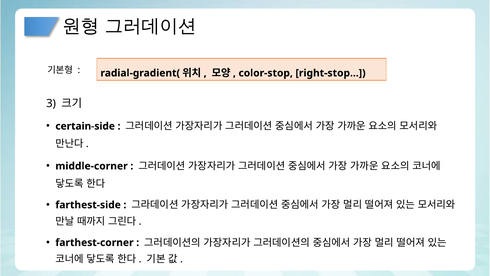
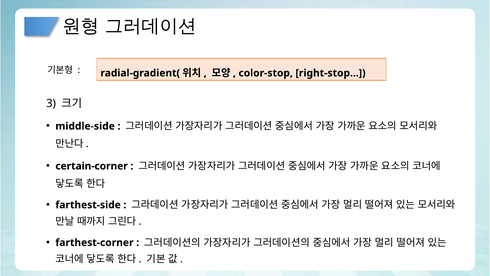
certain-side: certain-side -> middle-side
middle-corner: middle-corner -> certain-corner
